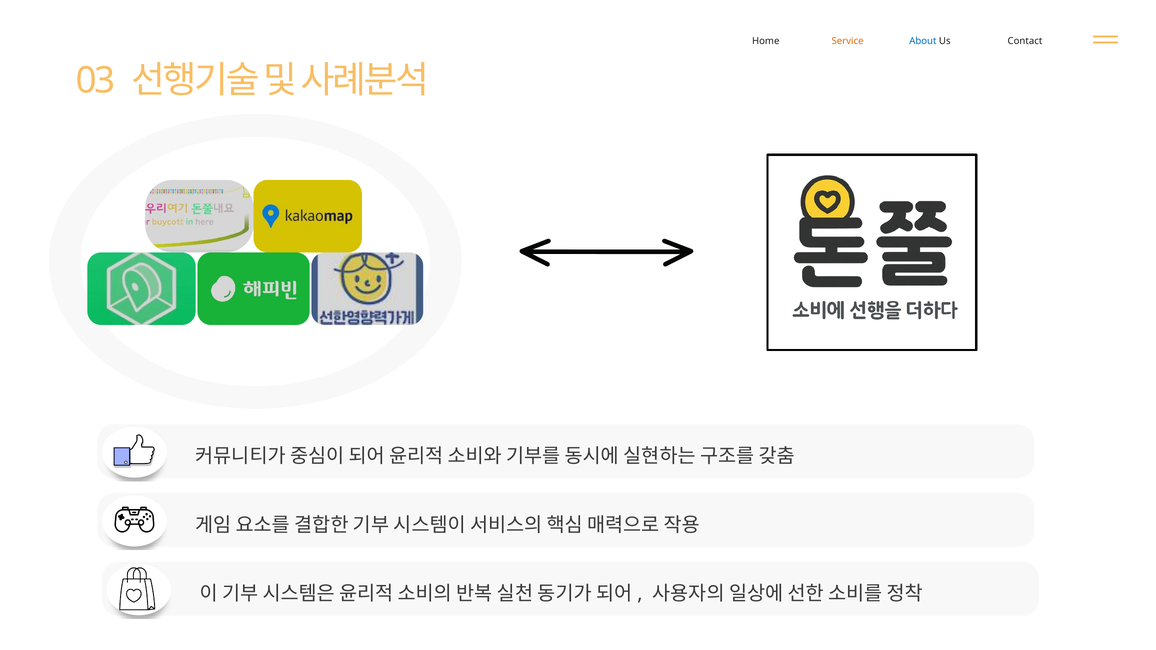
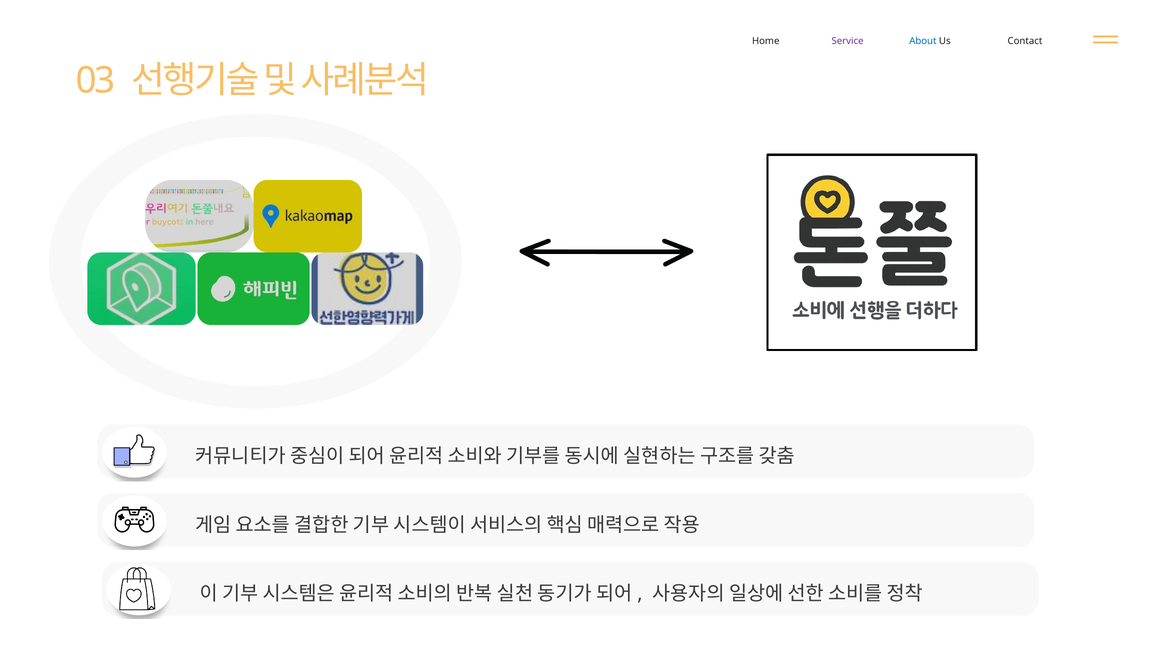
Service colour: orange -> purple
